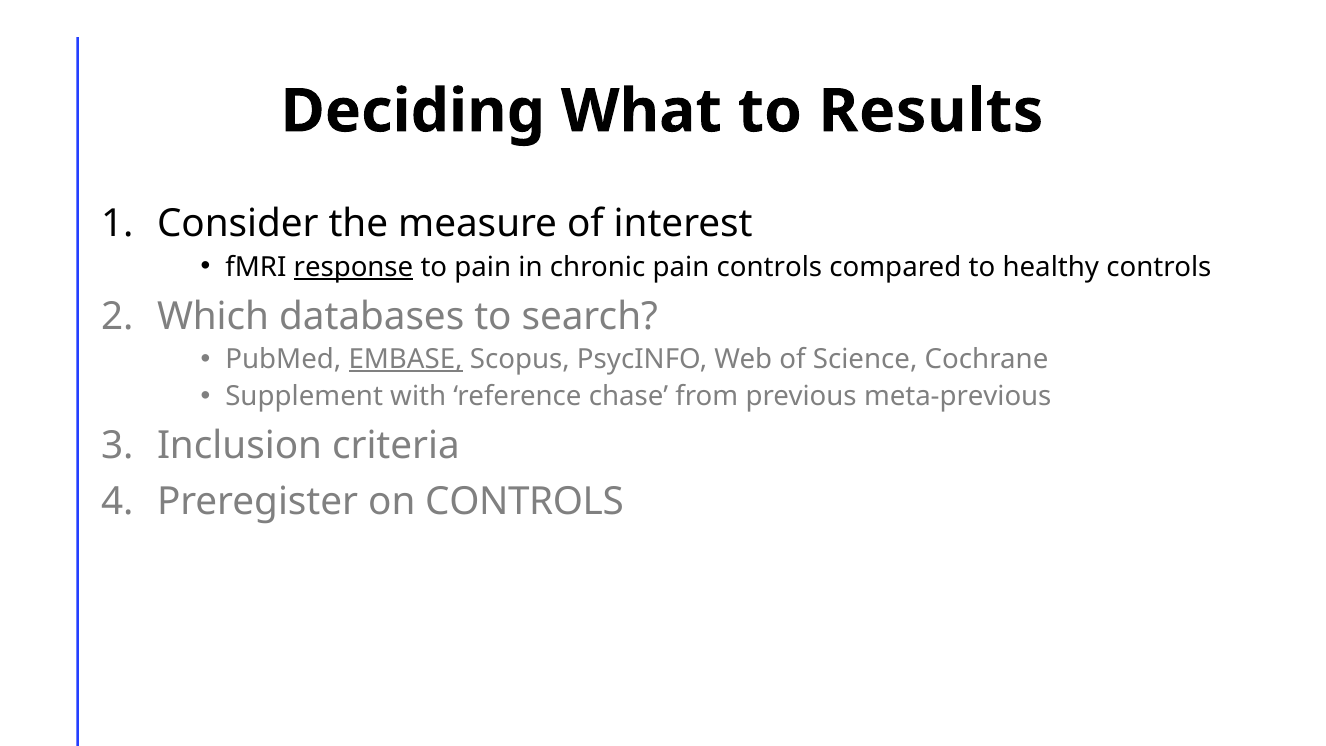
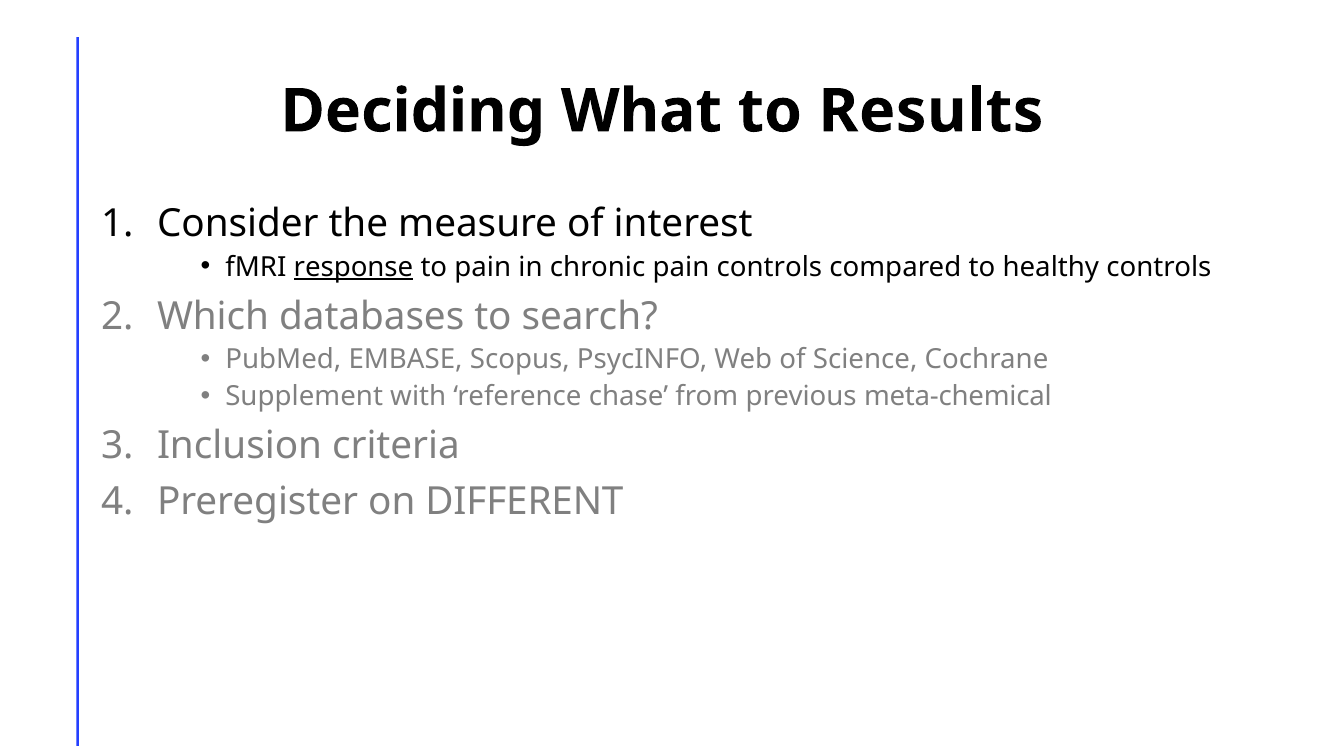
EMBASE underline: present -> none
meta-previous: meta-previous -> meta-chemical
on CONTROLS: CONTROLS -> DIFFERENT
